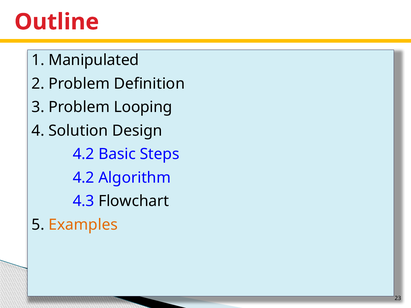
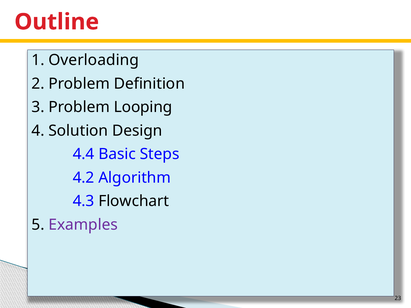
Manipulated: Manipulated -> Overloading
4.2 at (84, 154): 4.2 -> 4.4
Examples colour: orange -> purple
